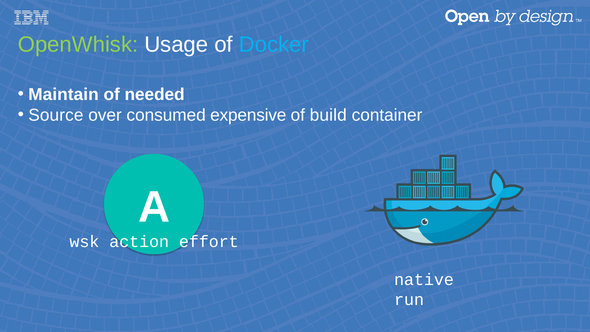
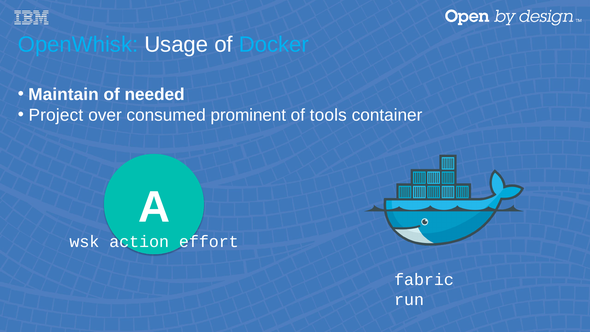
OpenWhisk colour: light green -> light blue
Source: Source -> Project
expensive: expensive -> prominent
build: build -> tools
native: native -> fabric
